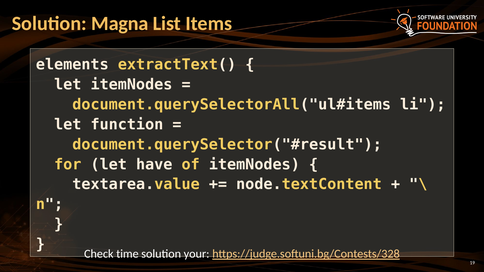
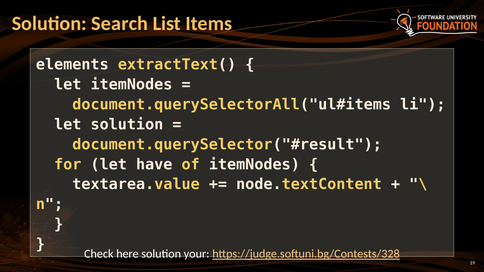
Magna: Magna -> Search
let function: function -> solution
time: time -> here
